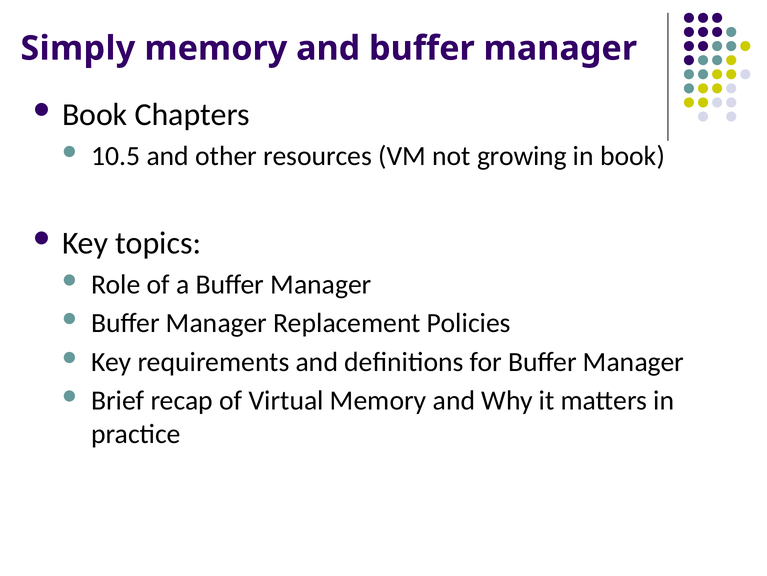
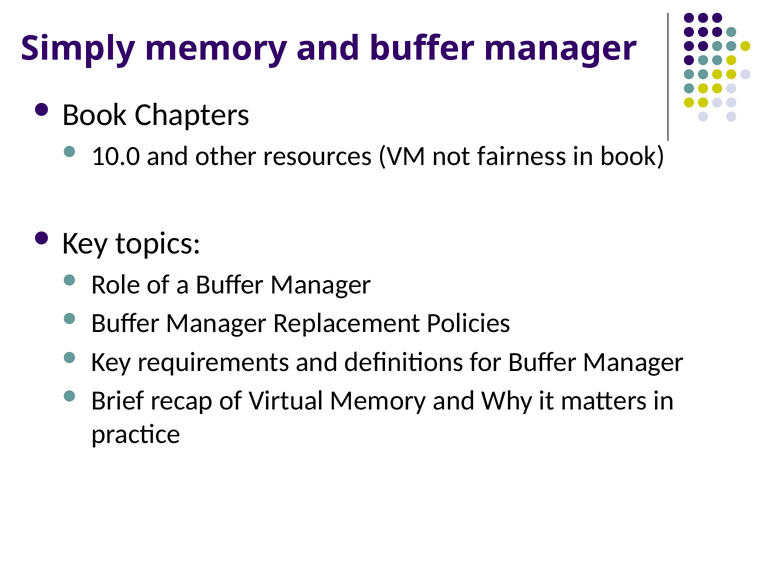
10.5: 10.5 -> 10.0
growing: growing -> fairness
